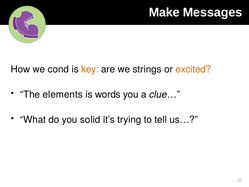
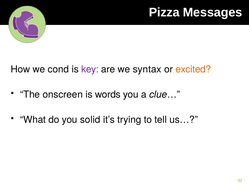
Make: Make -> Pizza
key colour: orange -> purple
strings: strings -> syntax
elements: elements -> onscreen
